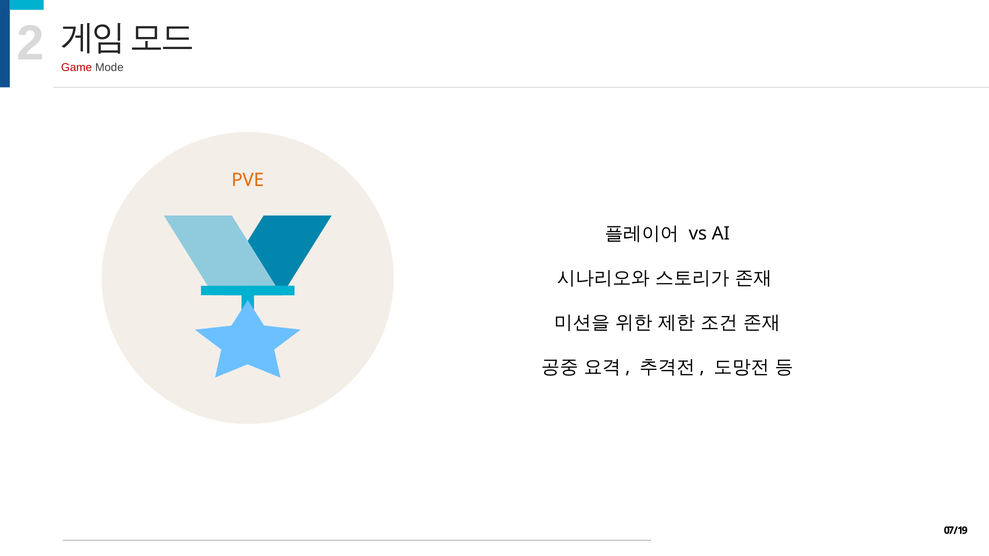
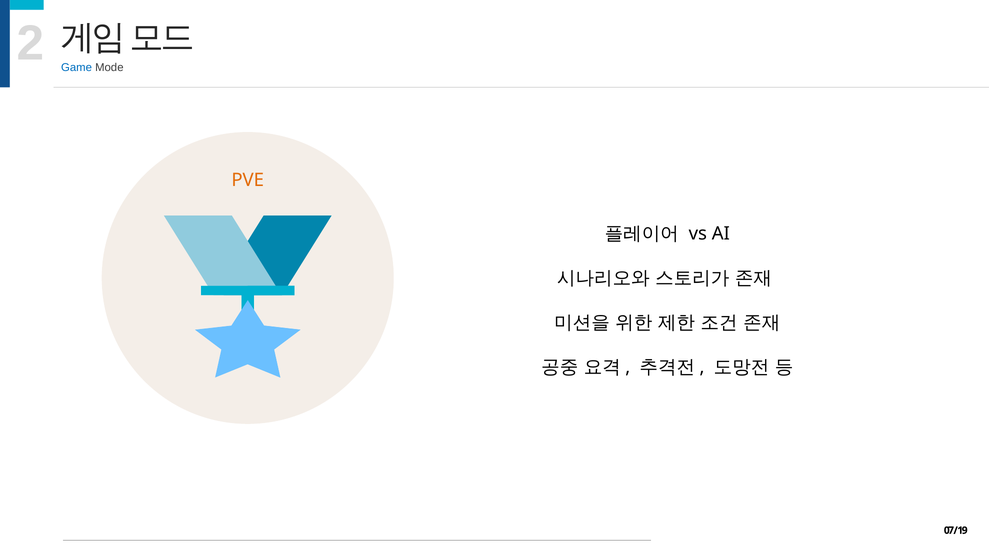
Game colour: red -> blue
